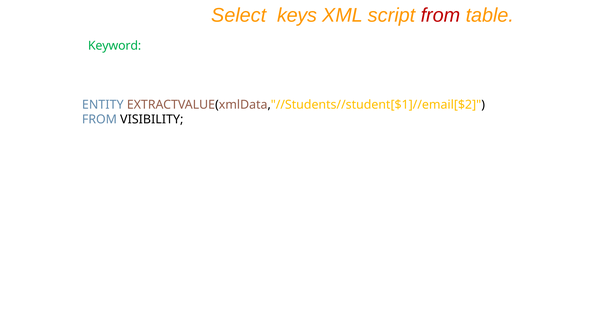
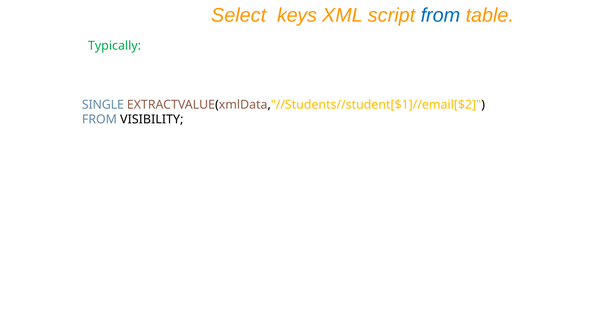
from at (441, 15) colour: red -> blue
Keyword: Keyword -> Typically
ENTITY: ENTITY -> SINGLE
